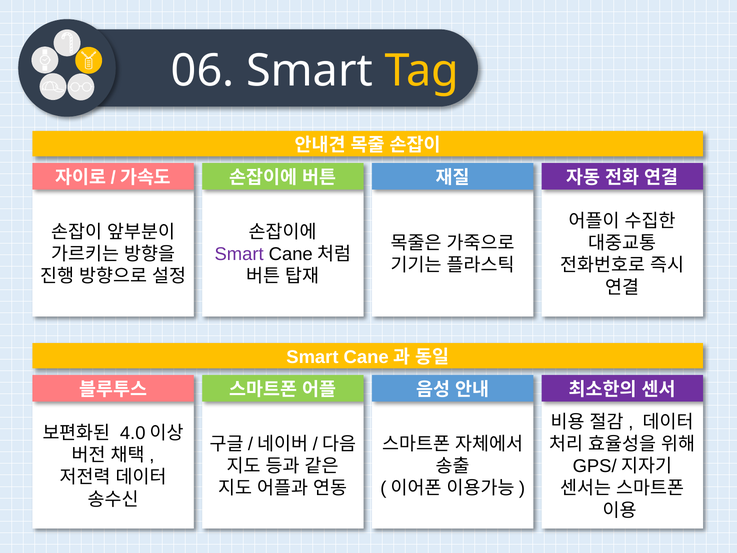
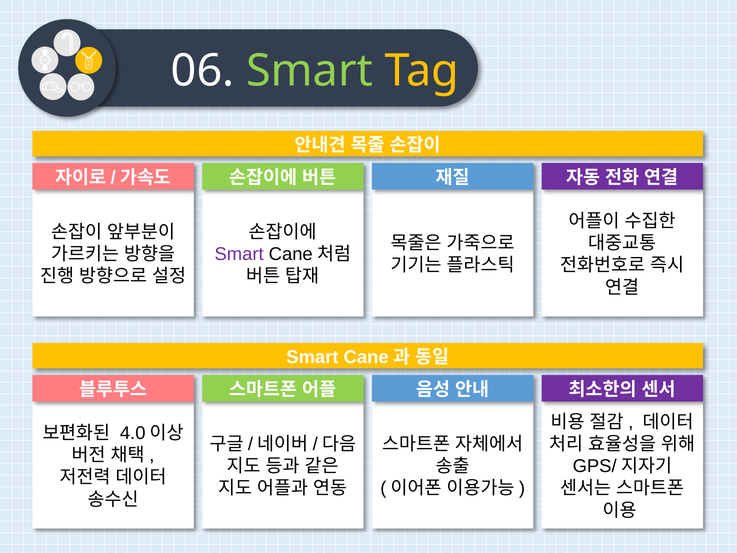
Smart at (310, 71) colour: white -> light green
